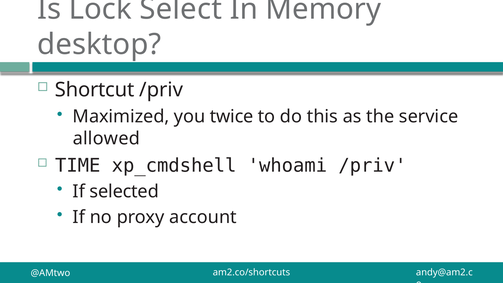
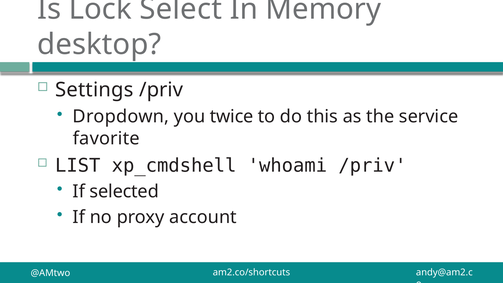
Shortcut: Shortcut -> Settings
Maximized: Maximized -> Dropdown
allowed: allowed -> favorite
TIME: TIME -> LIST
